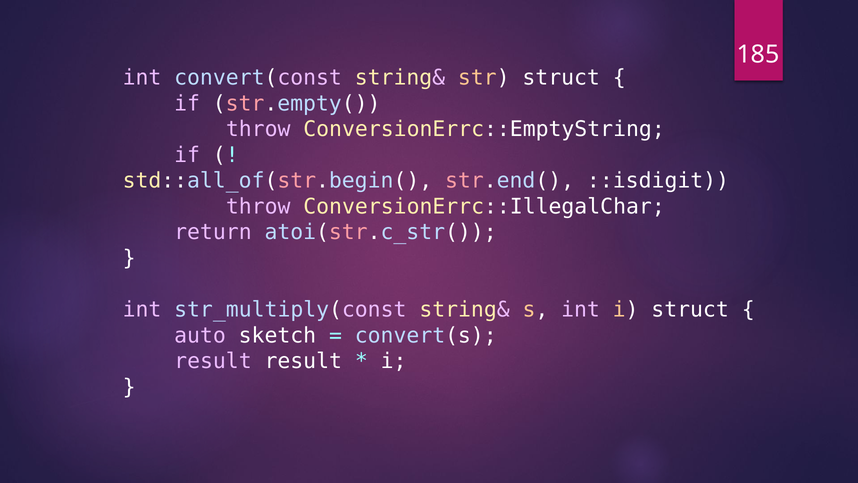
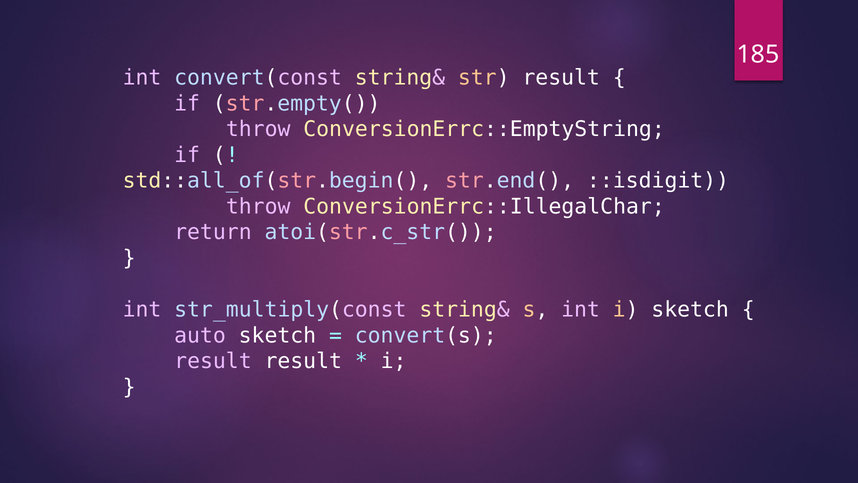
str struct: struct -> result
i struct: struct -> sketch
